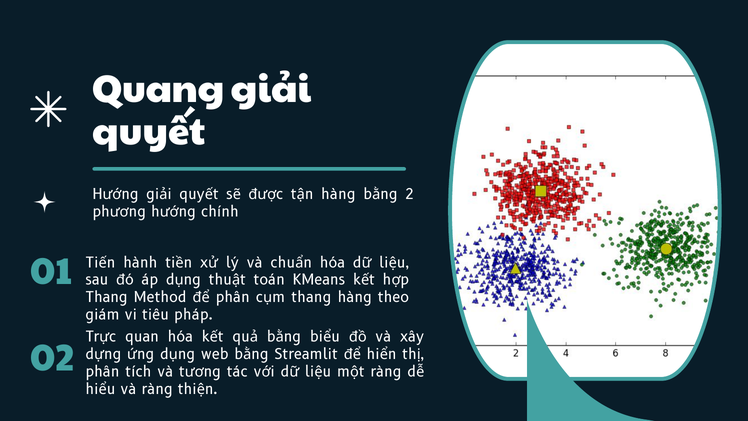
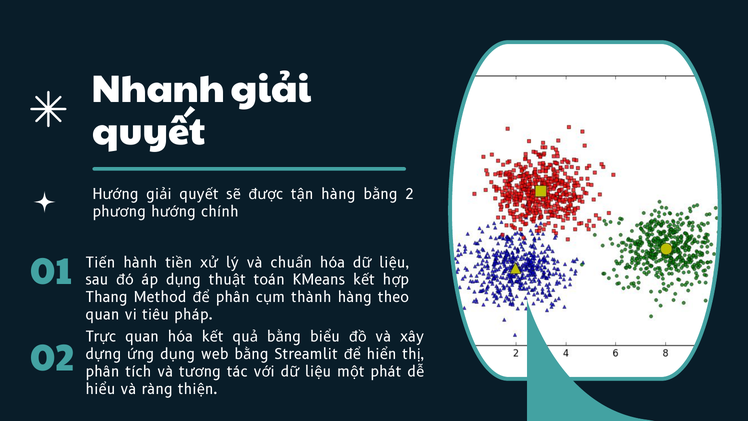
Quang: Quang -> Nhanh
thang at (311, 297): thang -> thành
giám at (103, 315): giám -> quan
ràng at (386, 372): ràng -> phát
